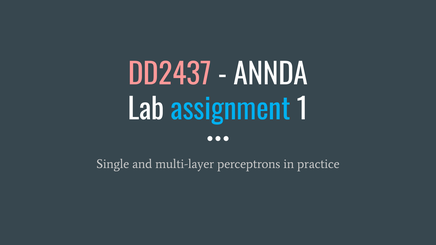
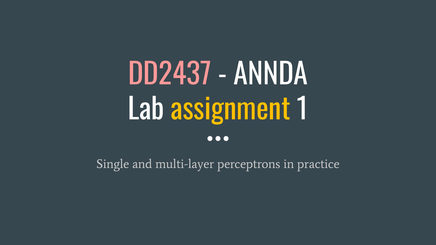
assignment colour: light blue -> yellow
